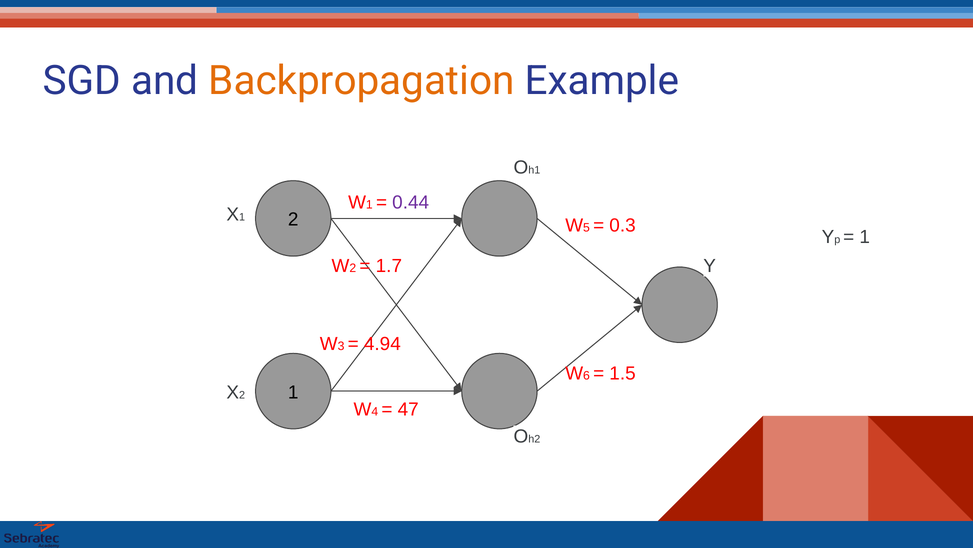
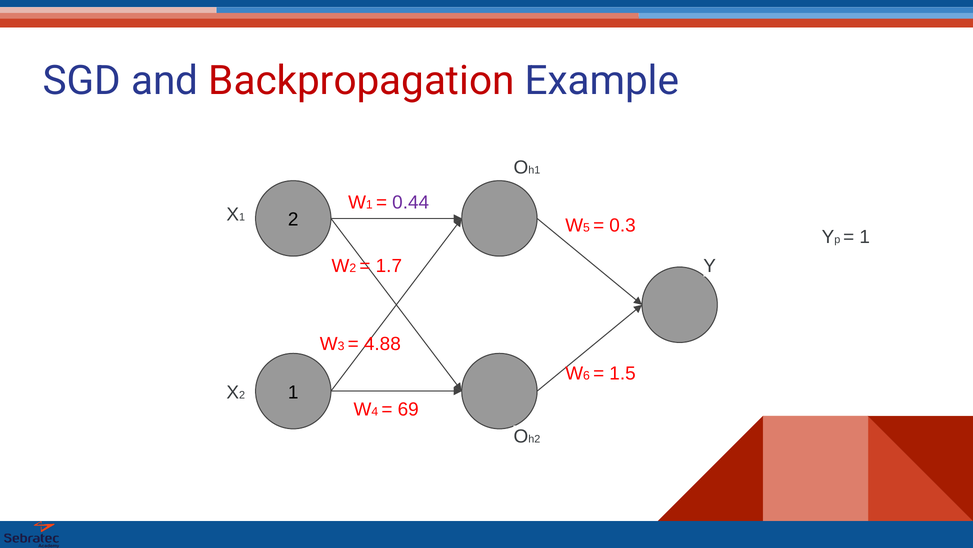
Backpropagation colour: orange -> red
4.94: 4.94 -> 4.88
47: 47 -> 69
